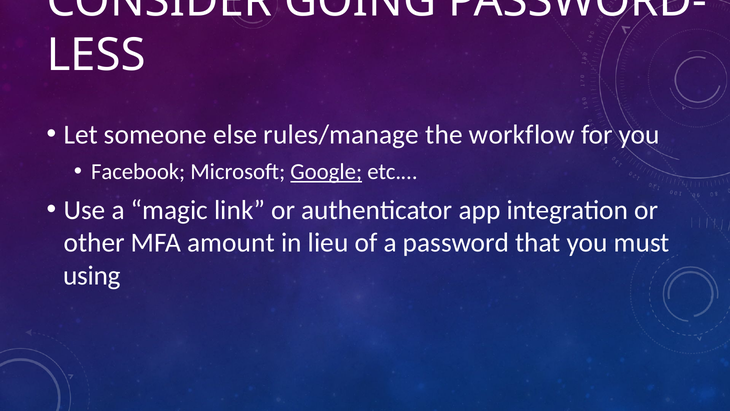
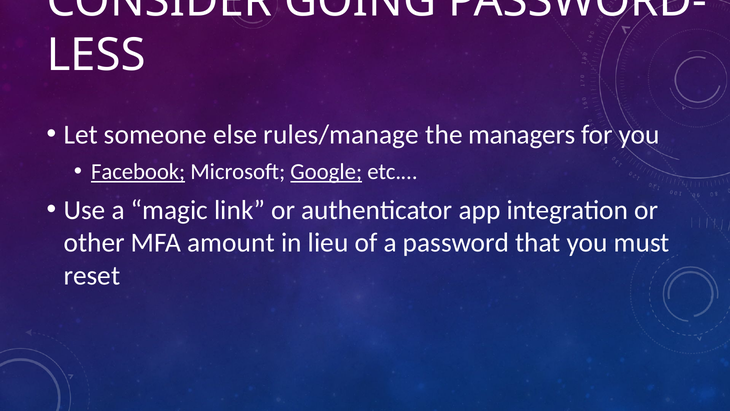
workflow: workflow -> managers
Facebook underline: none -> present
using: using -> reset
